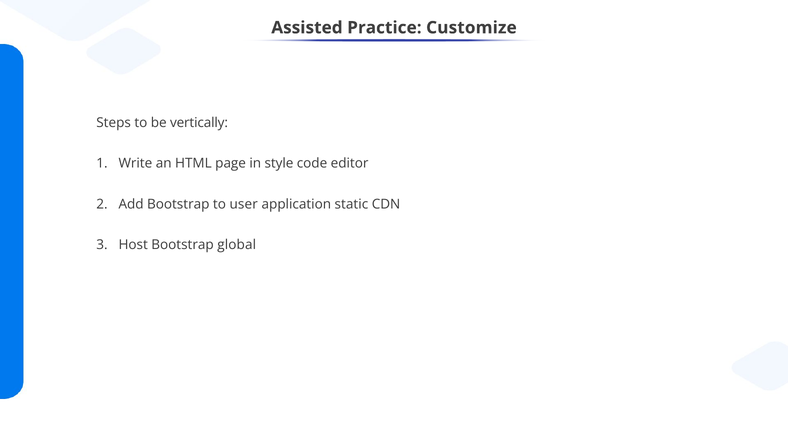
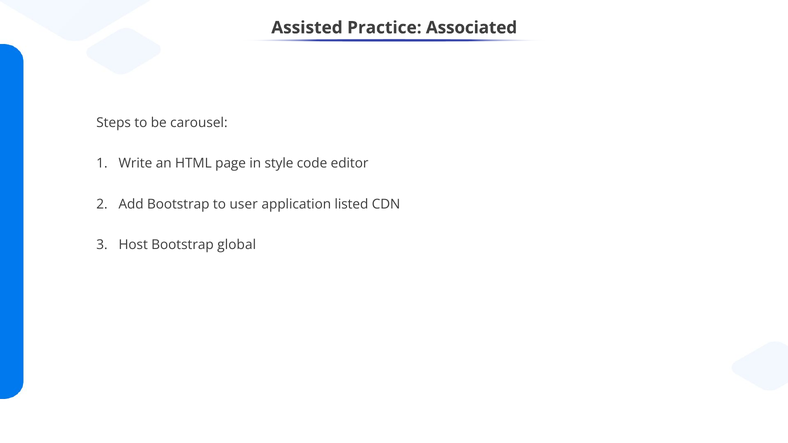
Customize: Customize -> Associated
vertically: vertically -> carousel
static: static -> listed
